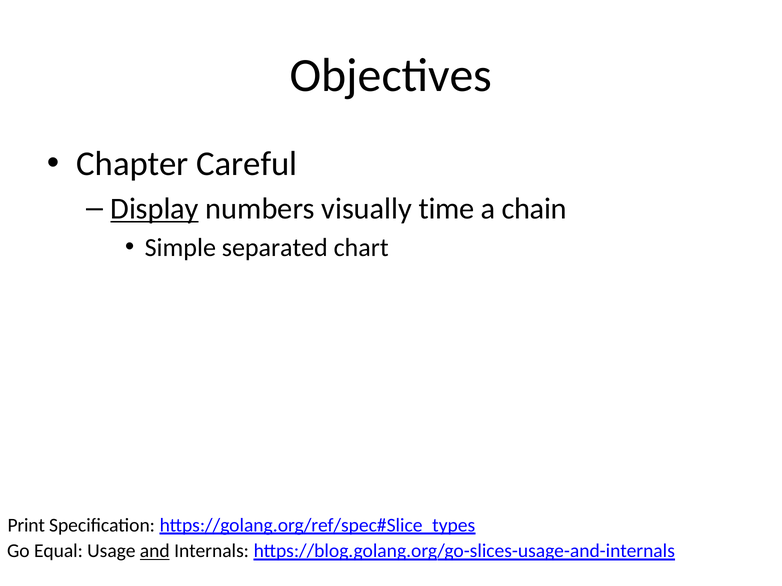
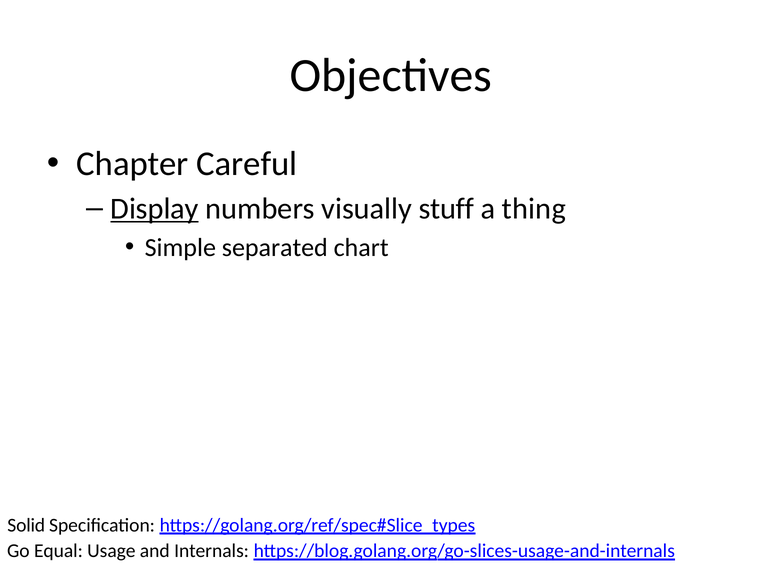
time: time -> stuff
chain: chain -> thing
Print: Print -> Solid
and underline: present -> none
